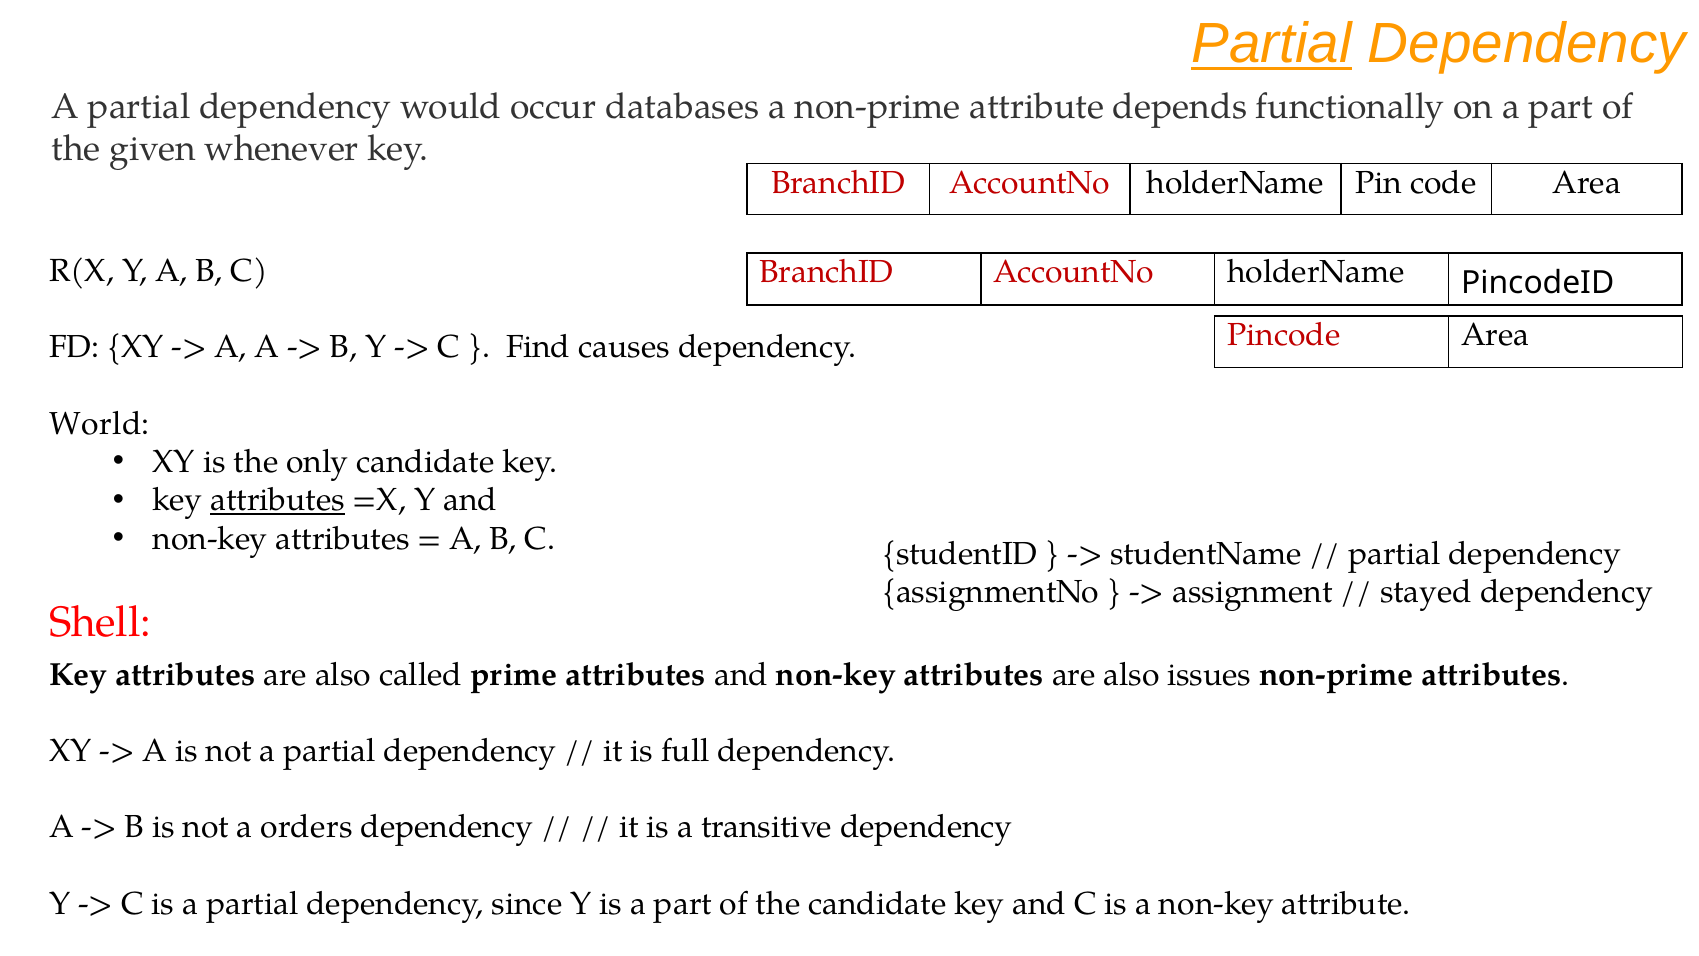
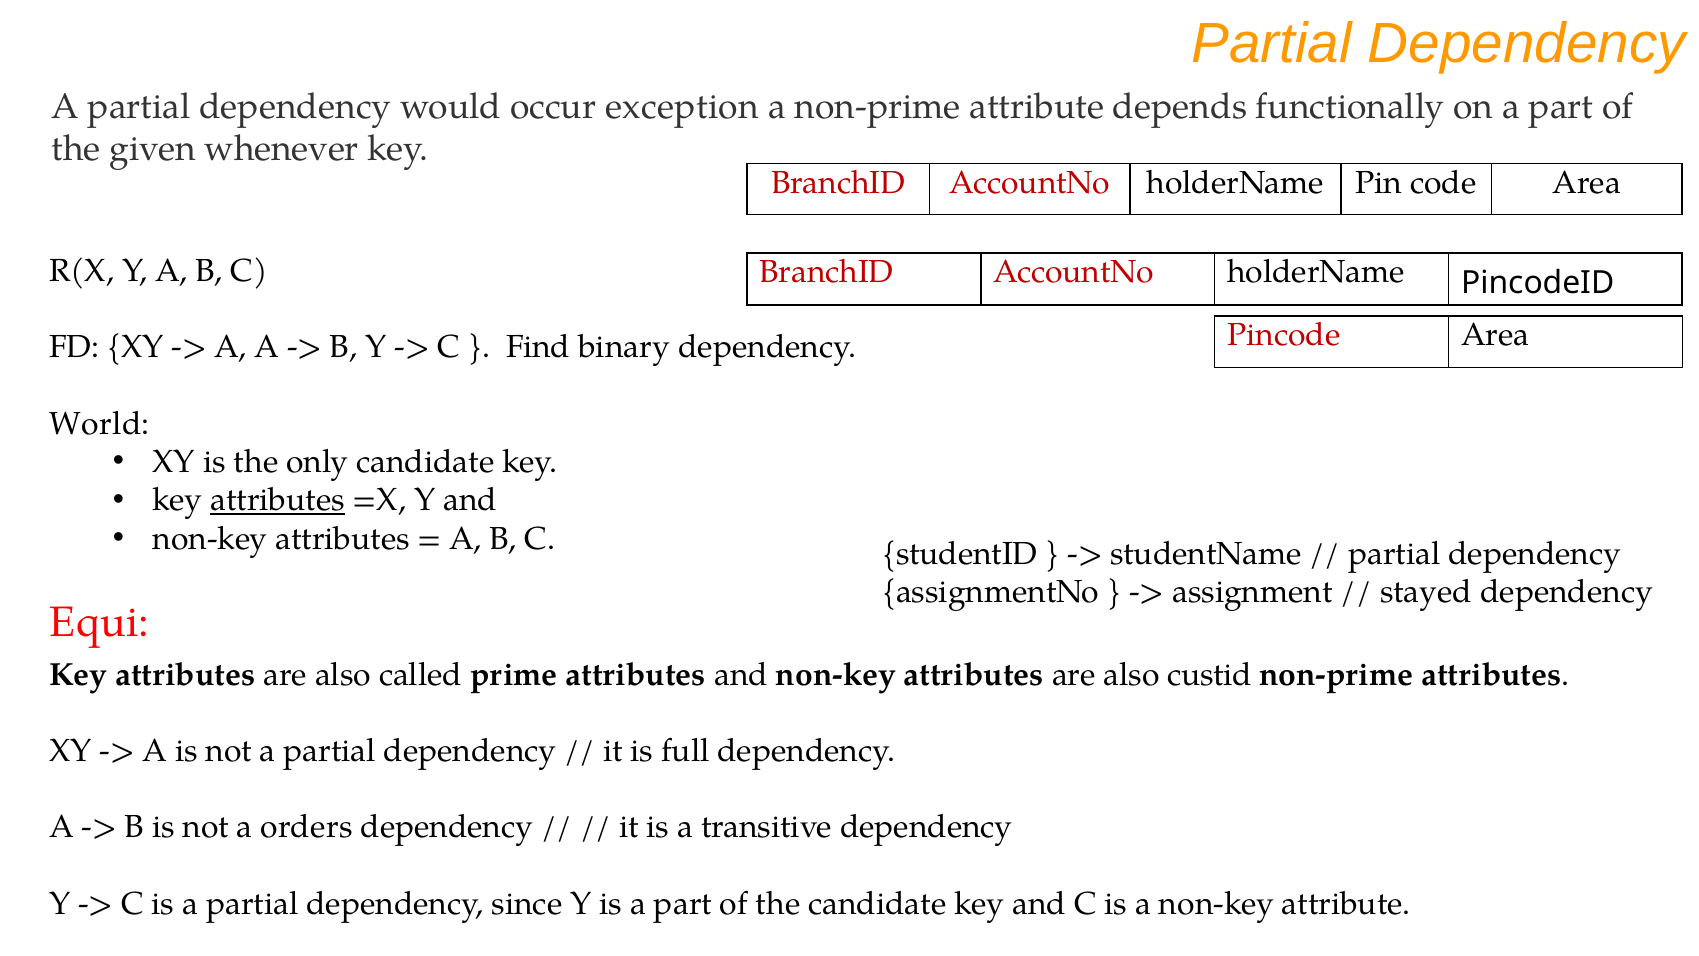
Partial at (1272, 44) underline: present -> none
databases: databases -> exception
causes: causes -> binary
Shell: Shell -> Equi
issues: issues -> custid
